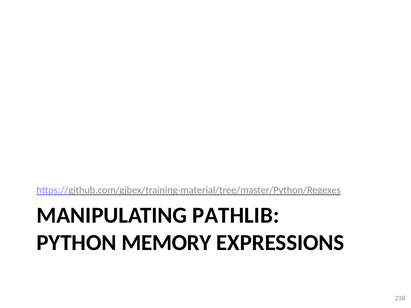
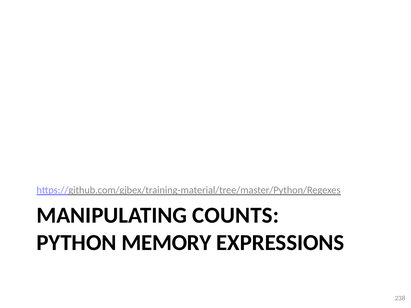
PATHLIB: PATHLIB -> COUNTS
